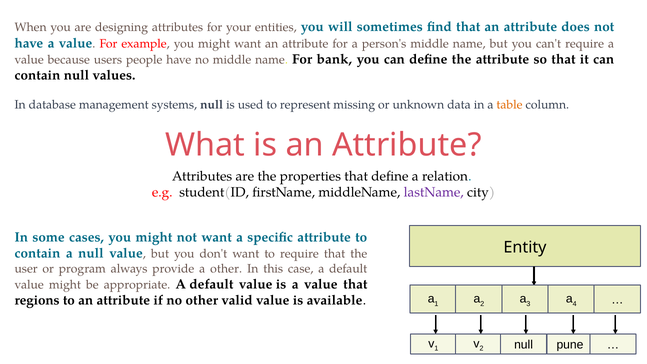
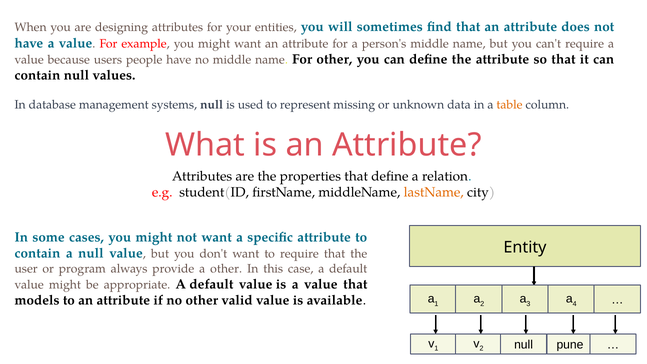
For bank: bank -> other
lastName colour: purple -> orange
regions: regions -> models
